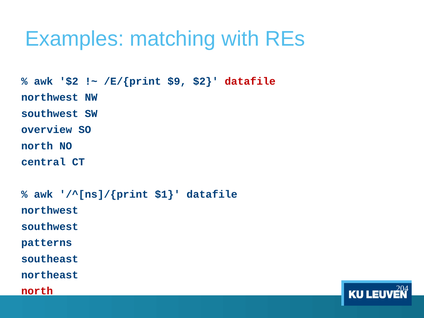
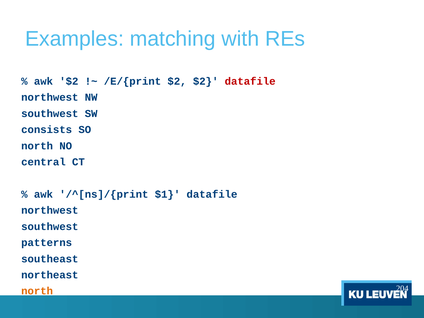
/E/{print $9: $9 -> $2
overview: overview -> consists
north at (37, 291) colour: red -> orange
